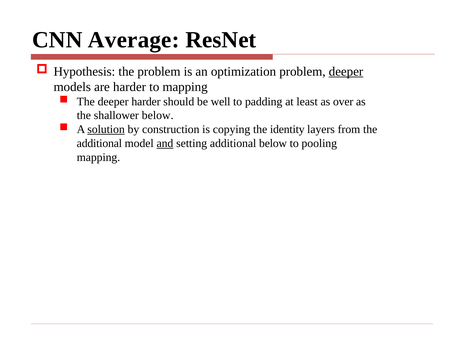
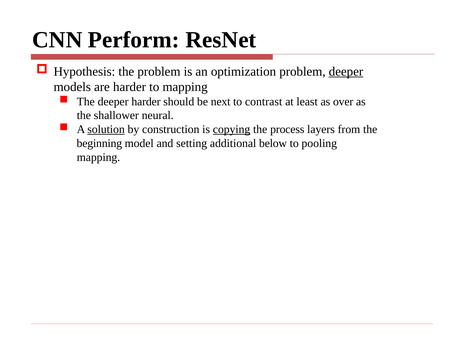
Average: Average -> Perform
well: well -> next
padding: padding -> contrast
shallower below: below -> neural
copying underline: none -> present
identity: identity -> process
additional at (99, 143): additional -> beginning
and underline: present -> none
